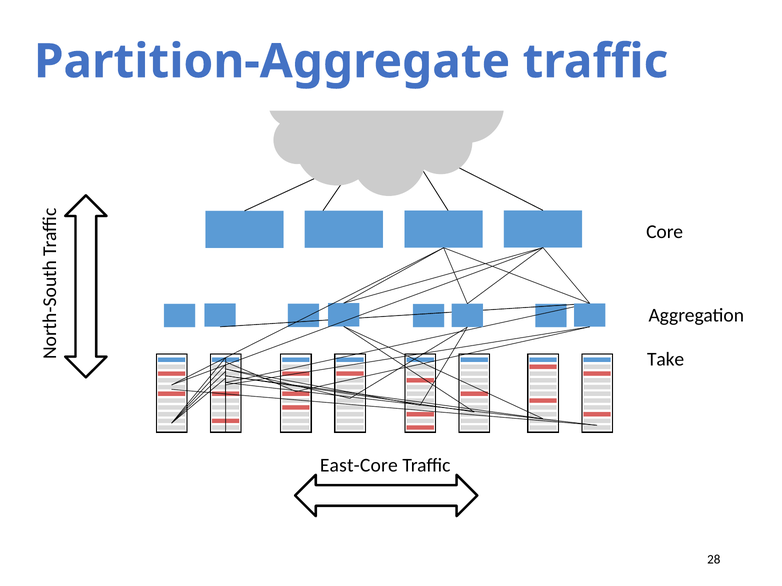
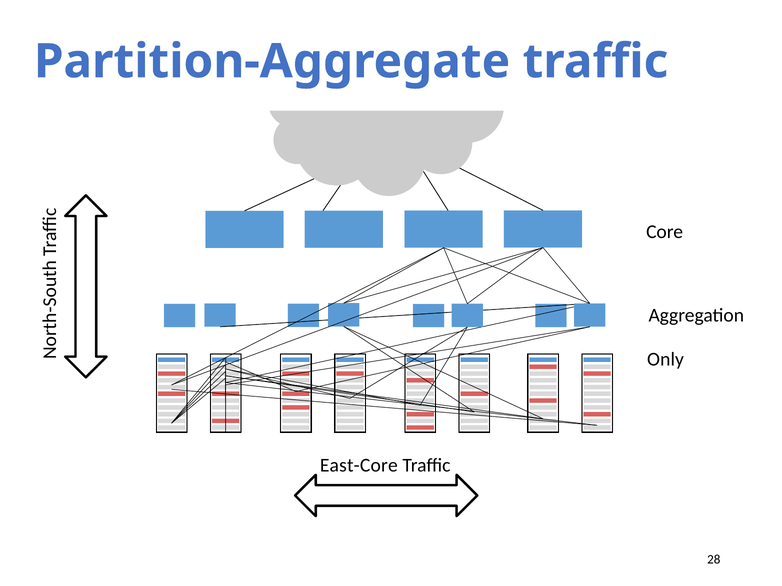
Take: Take -> Only
